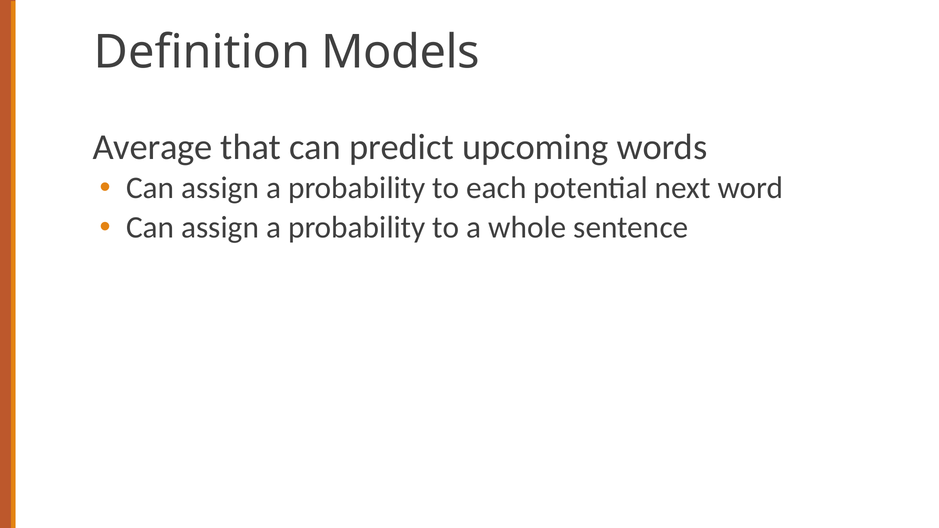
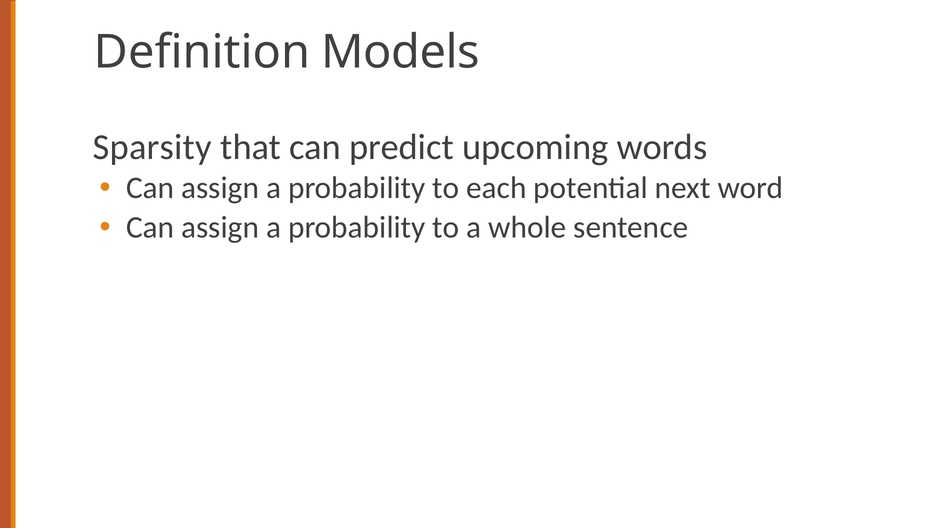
Average: Average -> Sparsity
